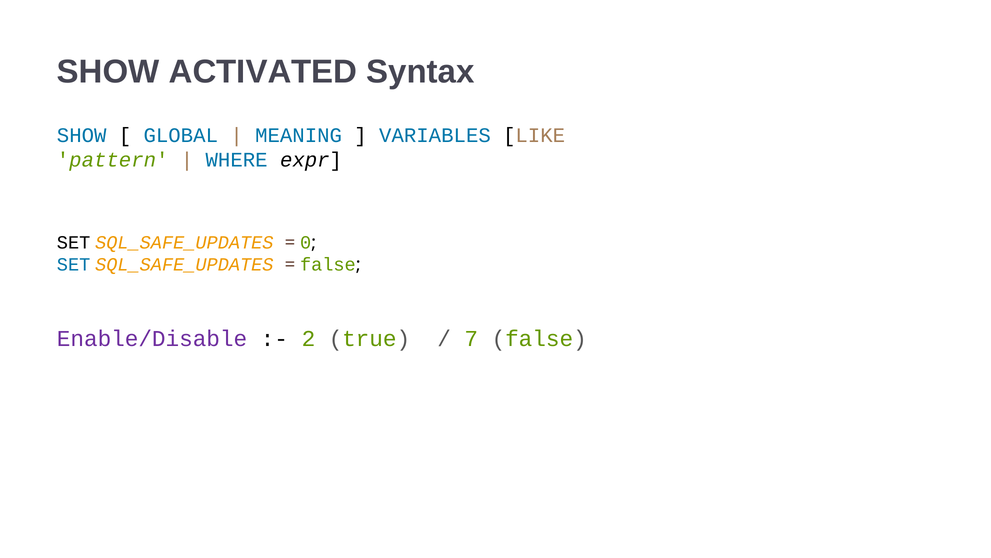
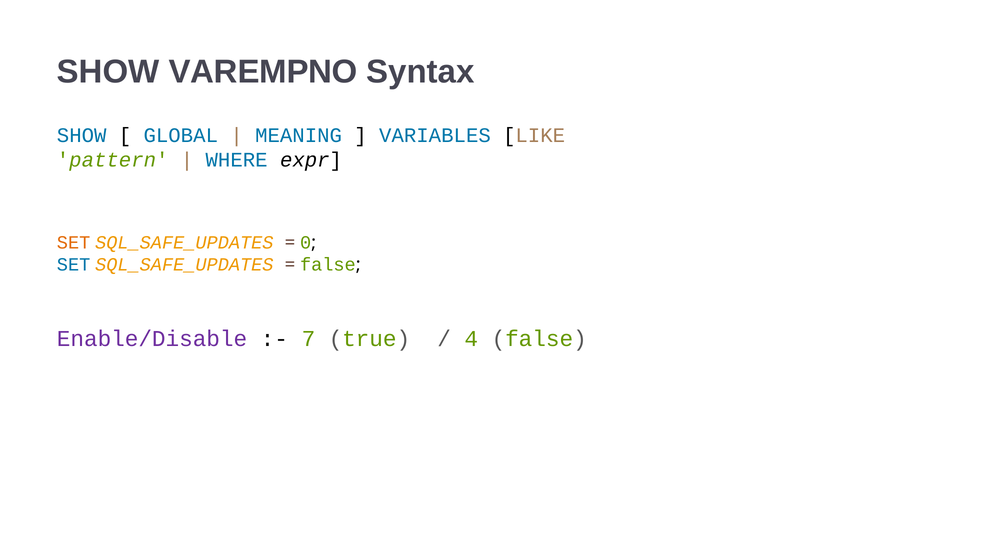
ACTIVATED: ACTIVATED -> VAREMPNO
SET at (74, 242) colour: black -> orange
2: 2 -> 7
7: 7 -> 4
